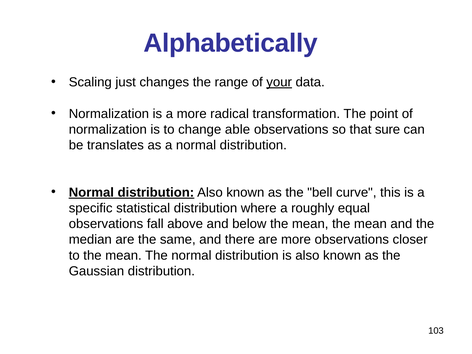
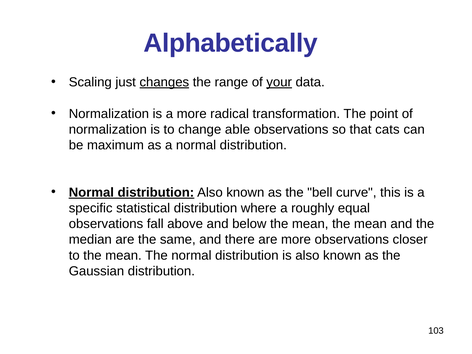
changes underline: none -> present
sure: sure -> cats
translates: translates -> maximum
